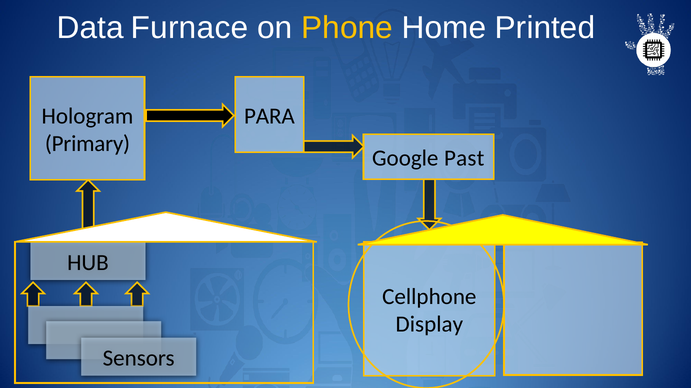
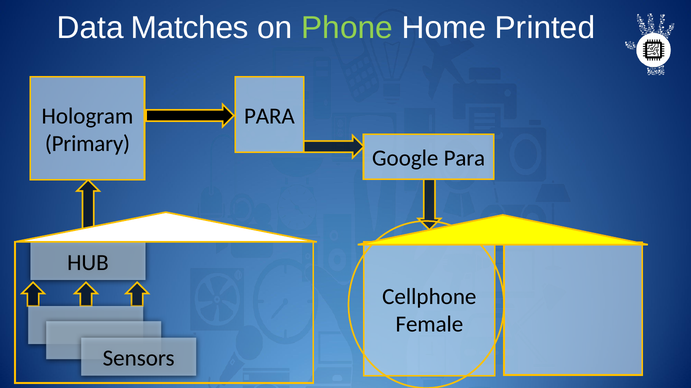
Furnace: Furnace -> Matches
Phone colour: yellow -> light green
Google Past: Past -> Para
Display: Display -> Female
